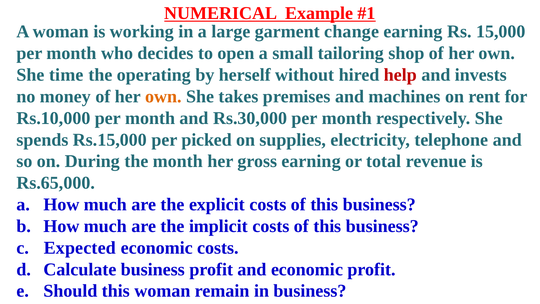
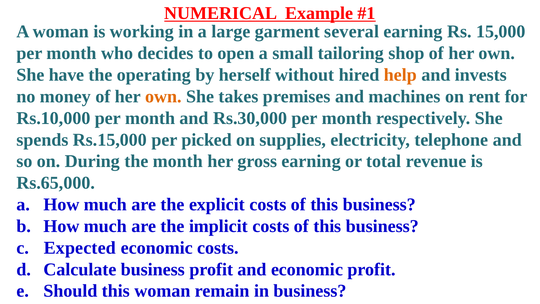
change: change -> several
time: time -> have
help colour: red -> orange
